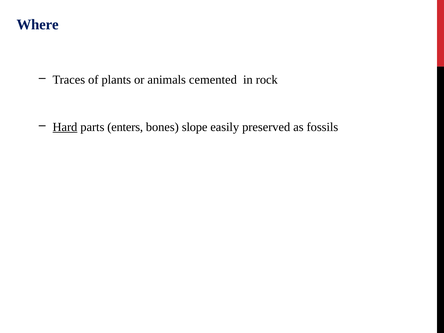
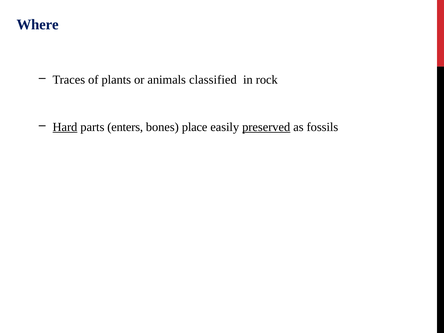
cemented: cemented -> classified
slope: slope -> place
preserved underline: none -> present
